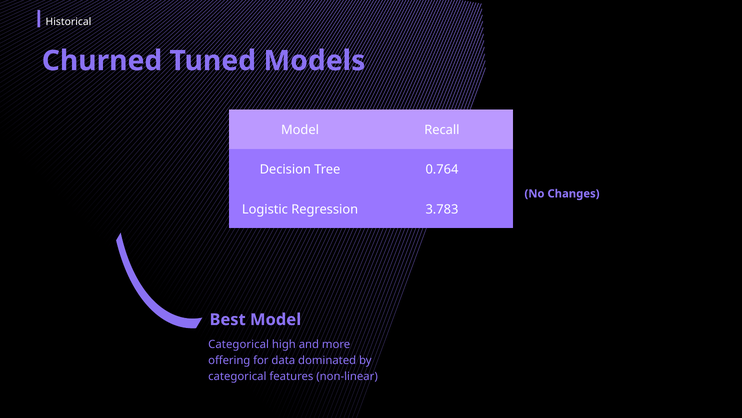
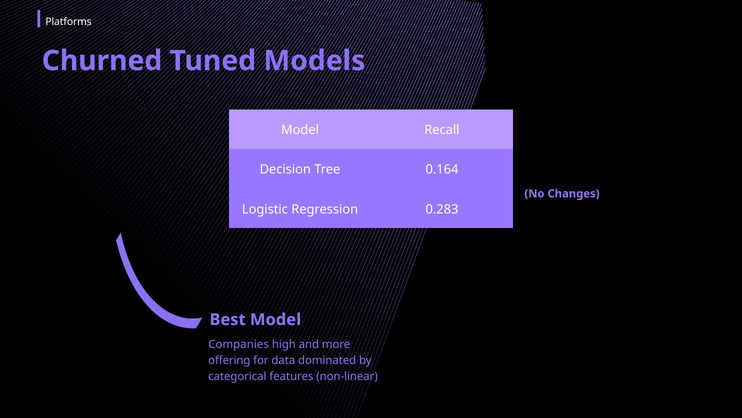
Historical: Historical -> Platforms
0.764: 0.764 -> 0.164
3.783: 3.783 -> 0.283
Categorical at (239, 344): Categorical -> Companies
